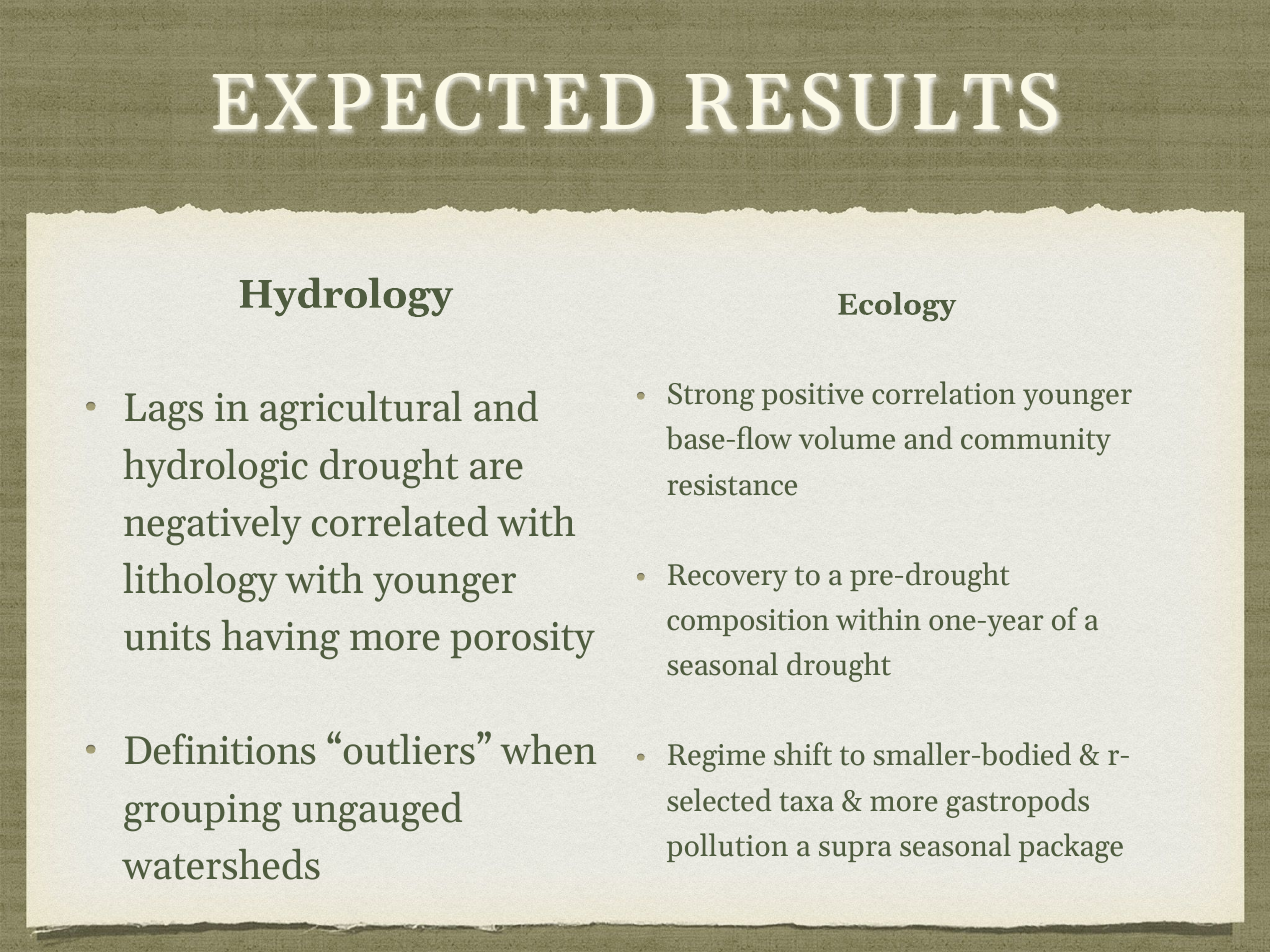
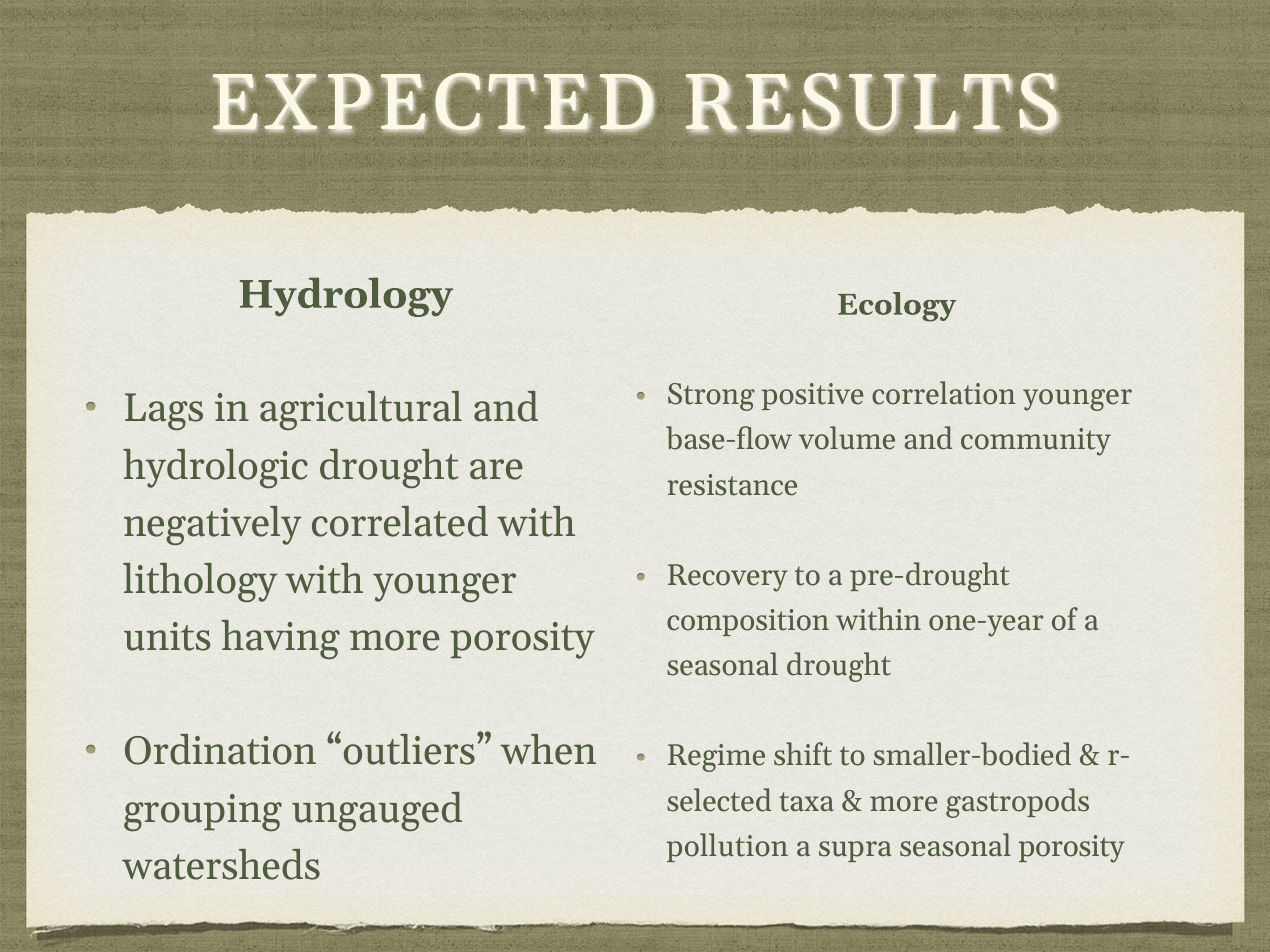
Definitions: Definitions -> Ordination
seasonal package: package -> porosity
